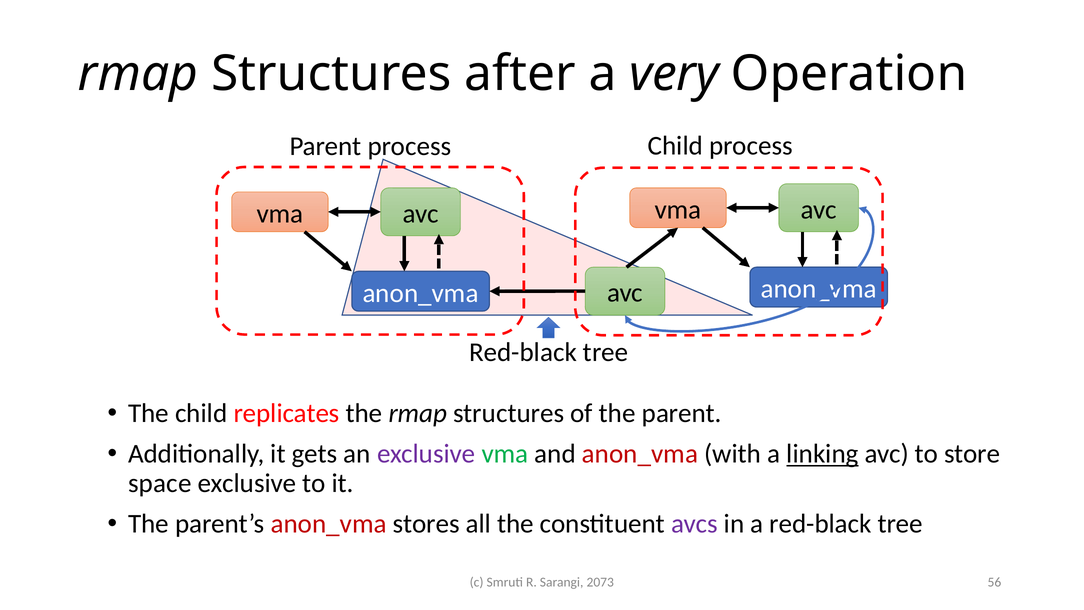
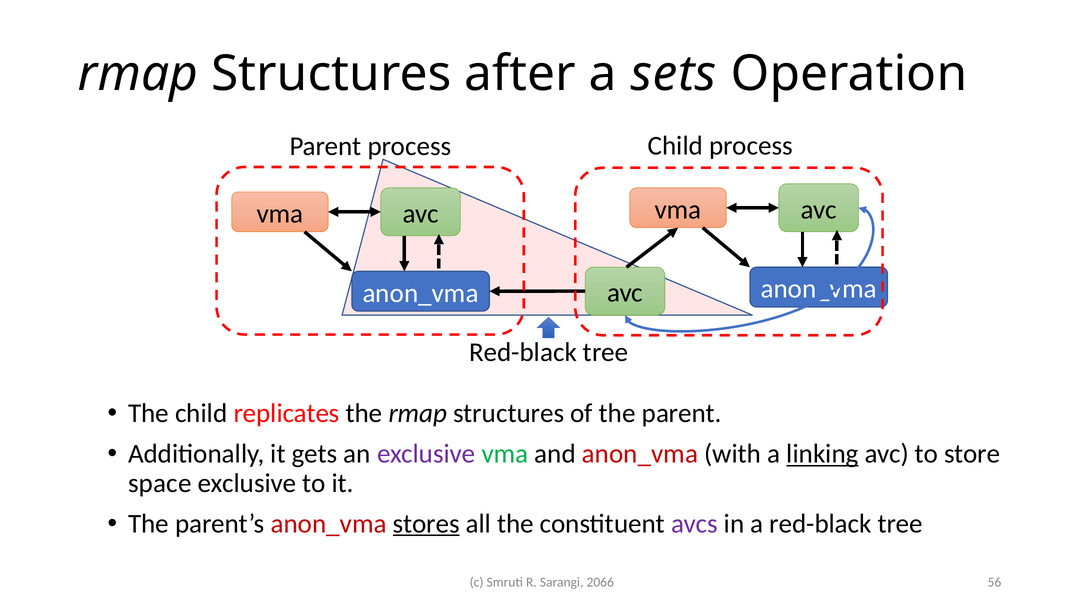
very: very -> sets
stores underline: none -> present
2073: 2073 -> 2066
